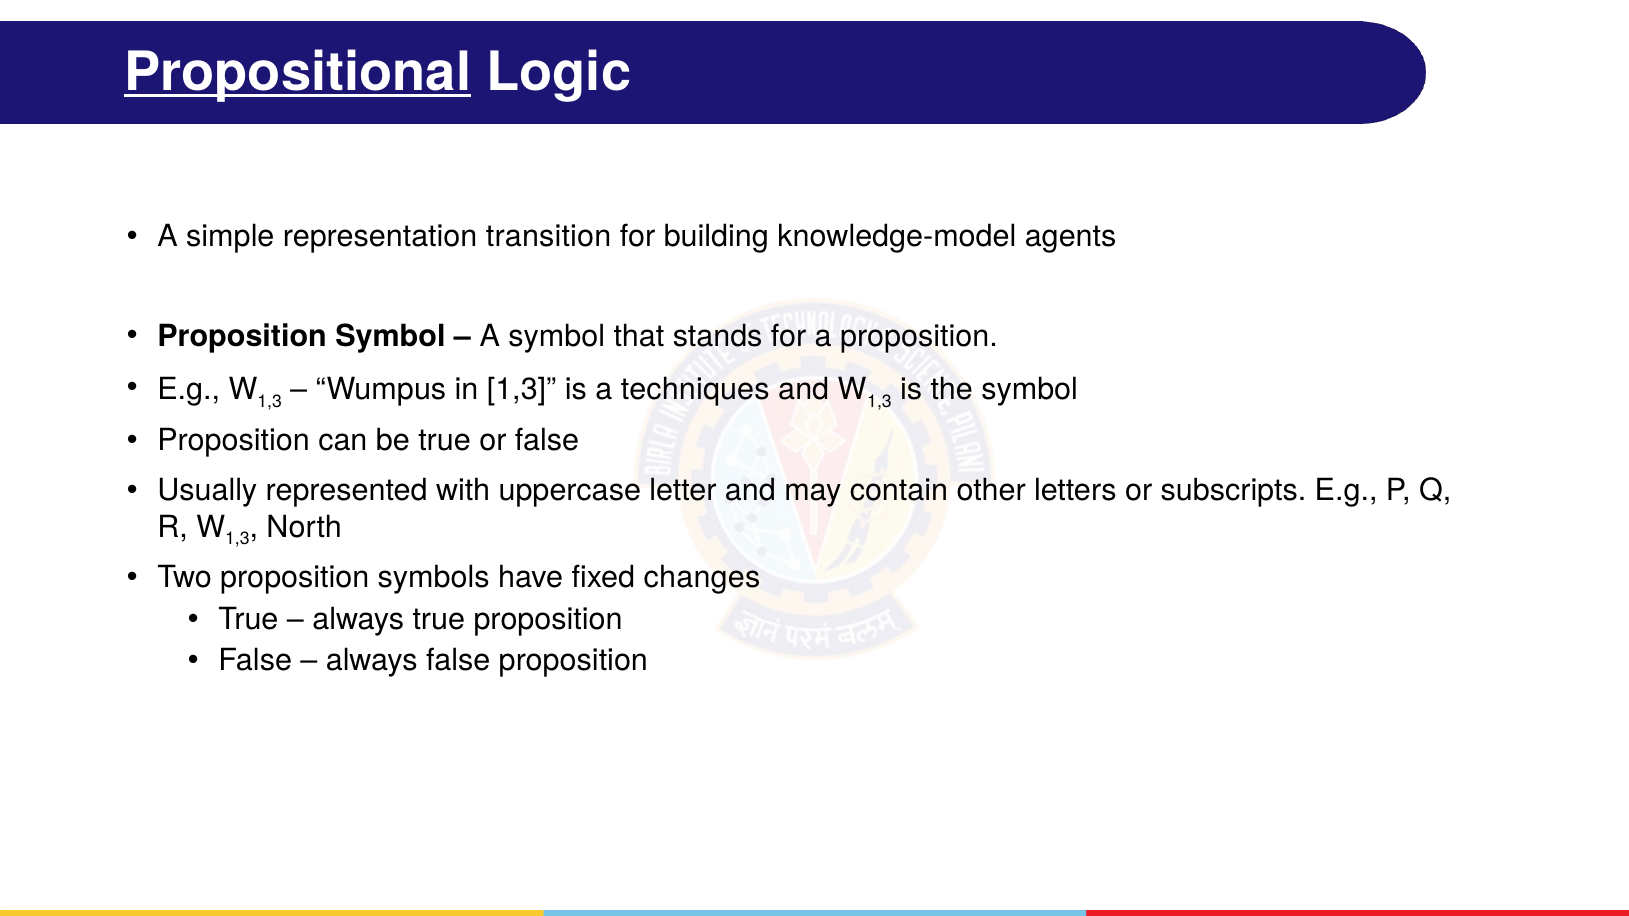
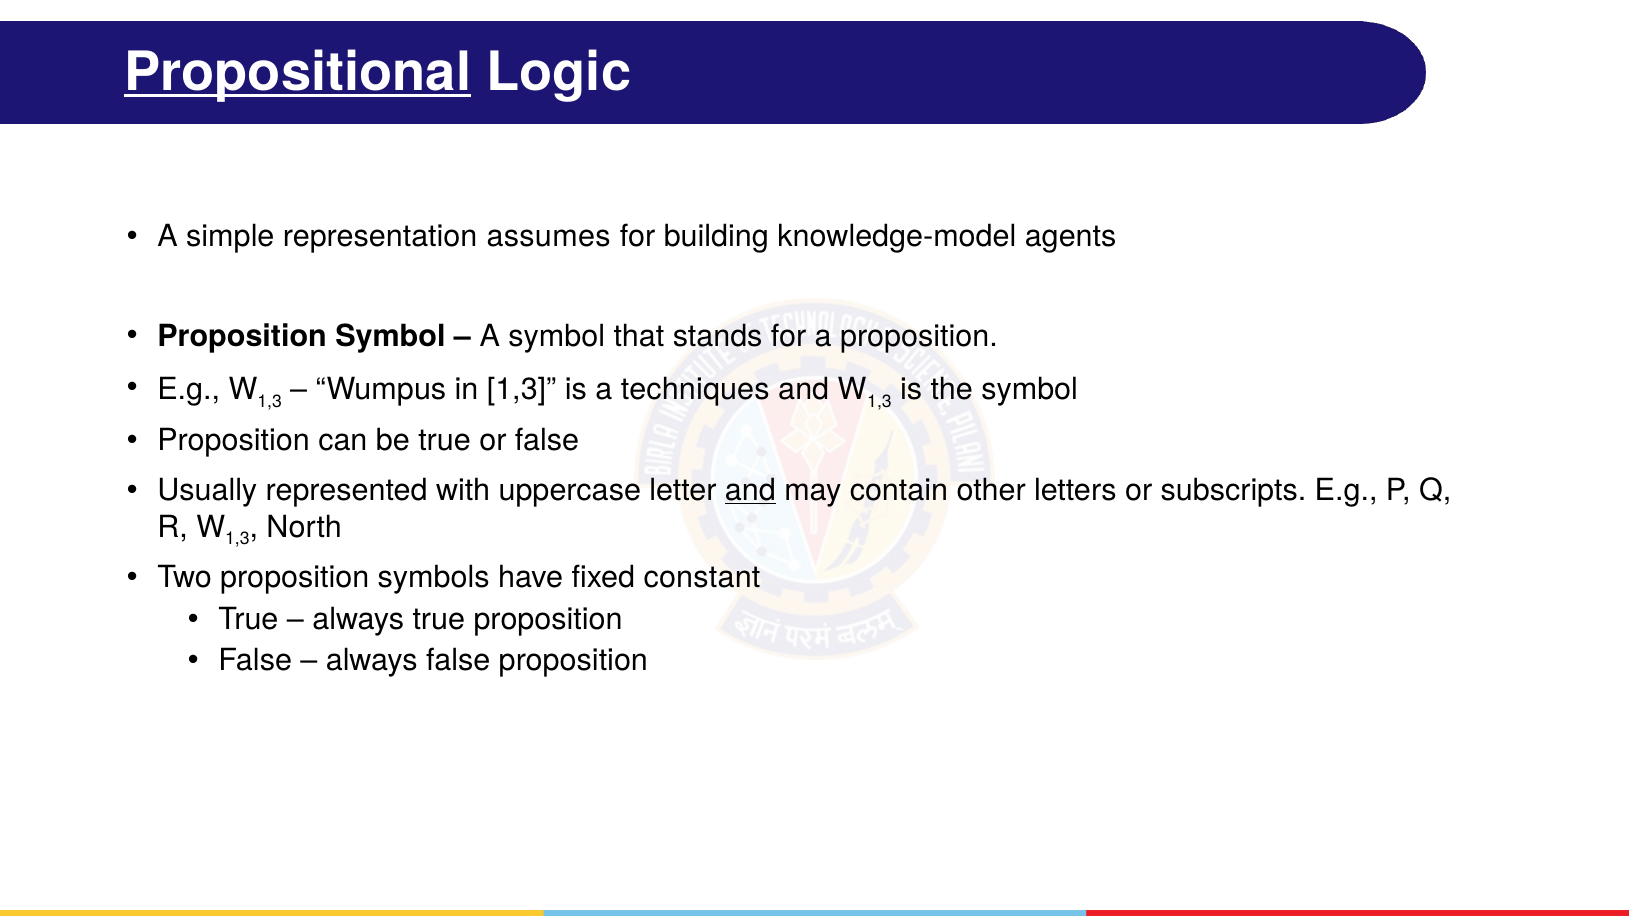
transition: transition -> assumes
and at (750, 491) underline: none -> present
changes: changes -> constant
